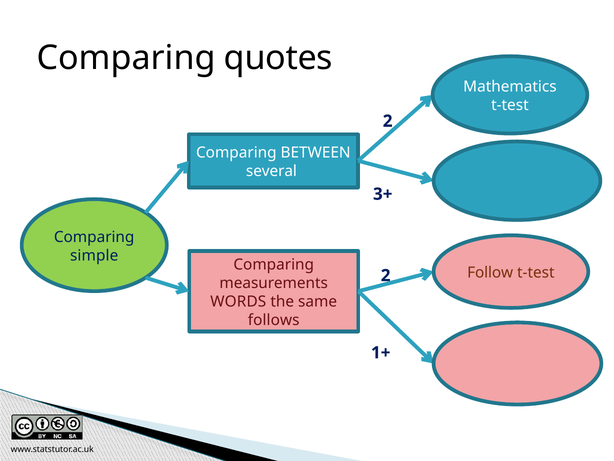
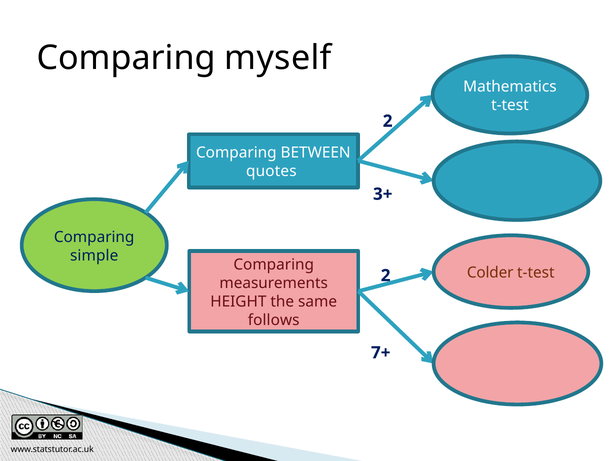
quotes: quotes -> myself
several: several -> quotes
Follow: Follow -> Colder
WORDS: WORDS -> HEIGHT
1+: 1+ -> 7+
